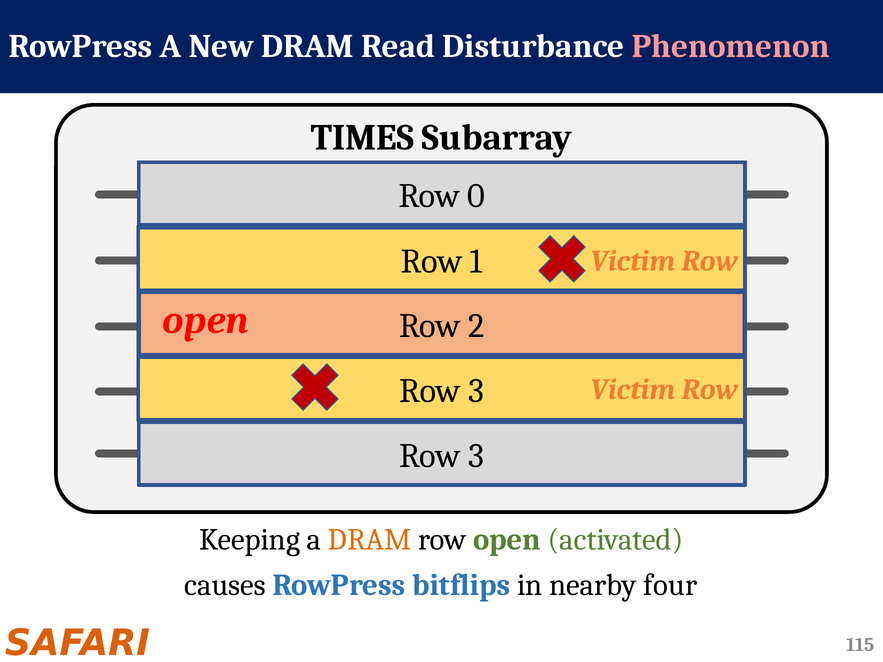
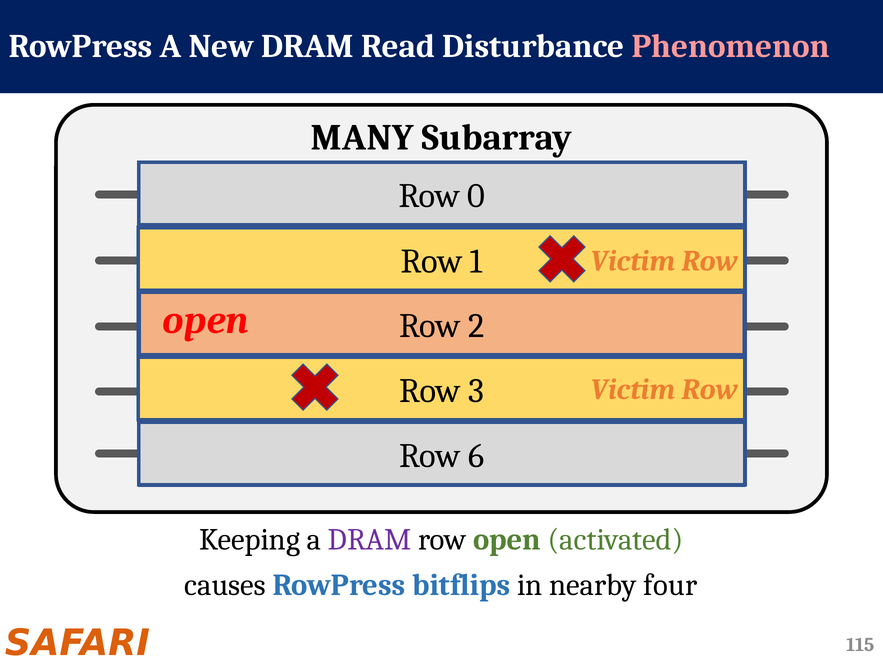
TIMES: TIMES -> MANY
3 at (476, 456): 3 -> 6
DRAM at (370, 540) colour: orange -> purple
